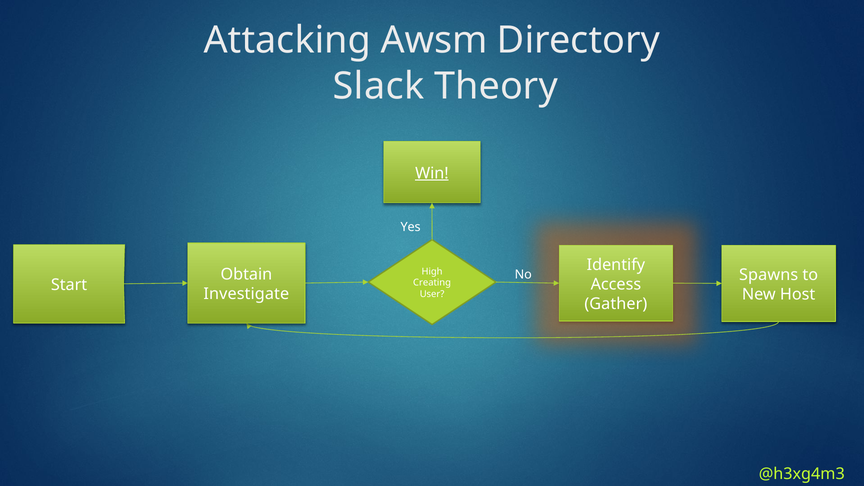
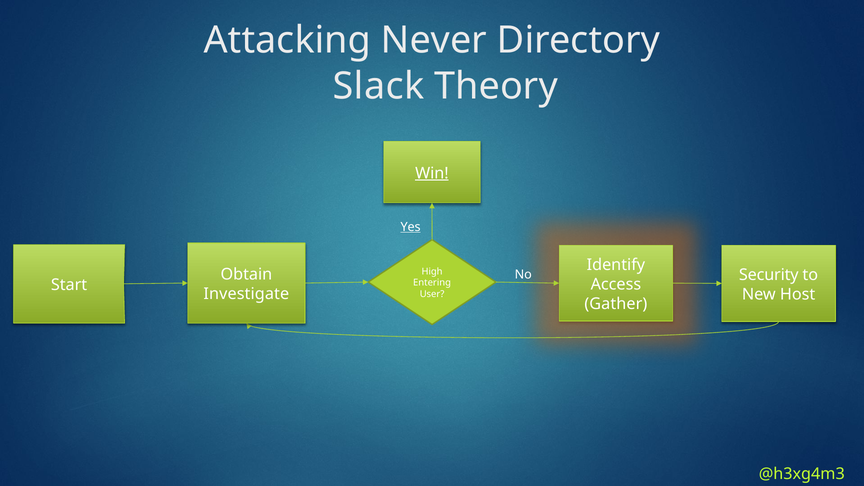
Awsm: Awsm -> Never
Yes underline: none -> present
Spawns: Spawns -> Security
Creating: Creating -> Entering
